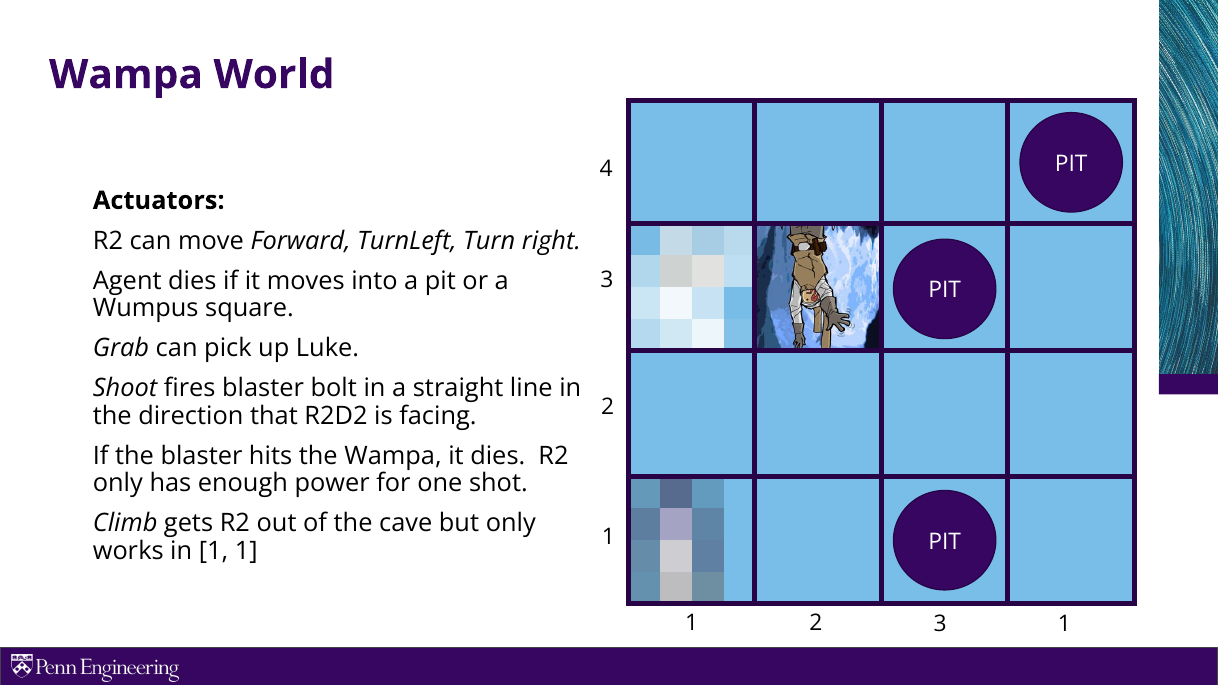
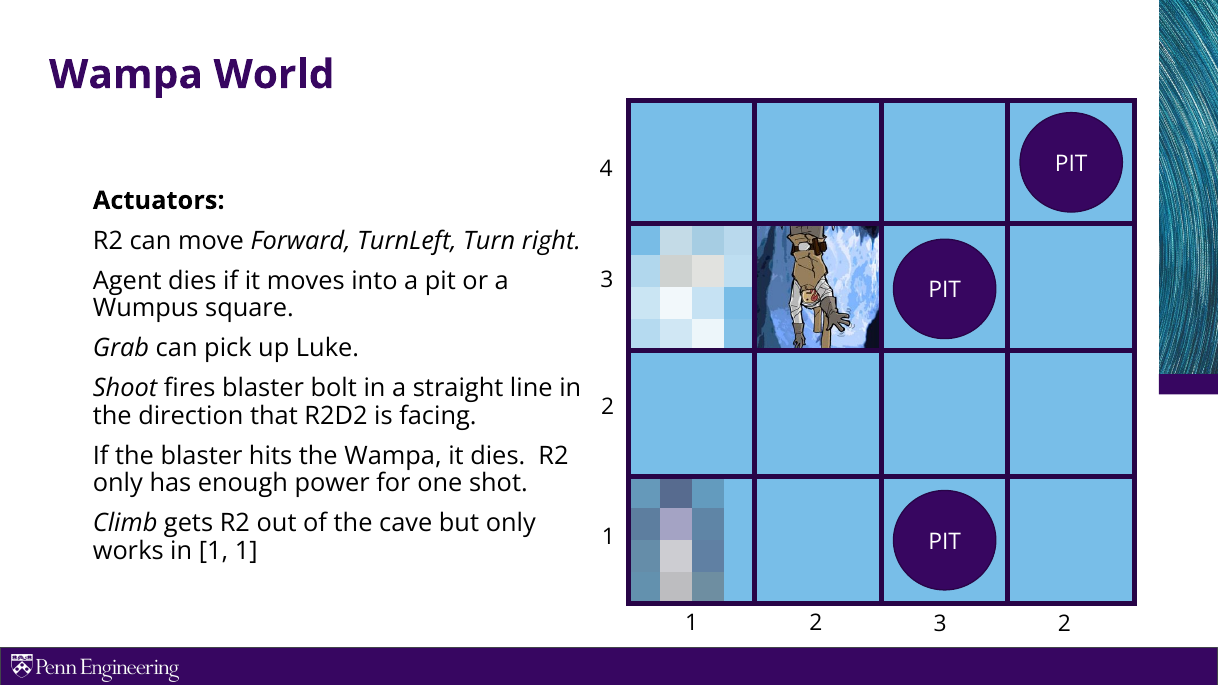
3 1: 1 -> 2
